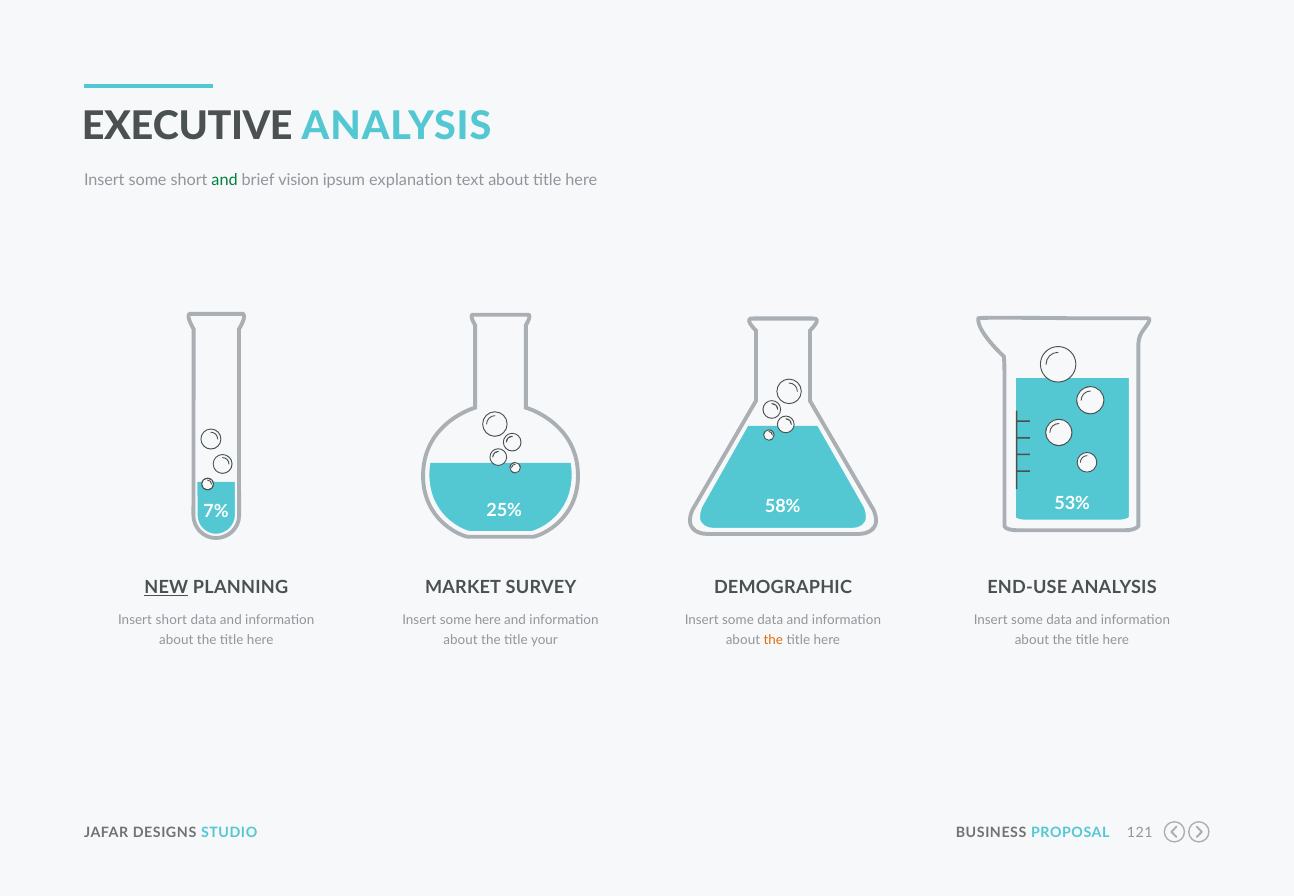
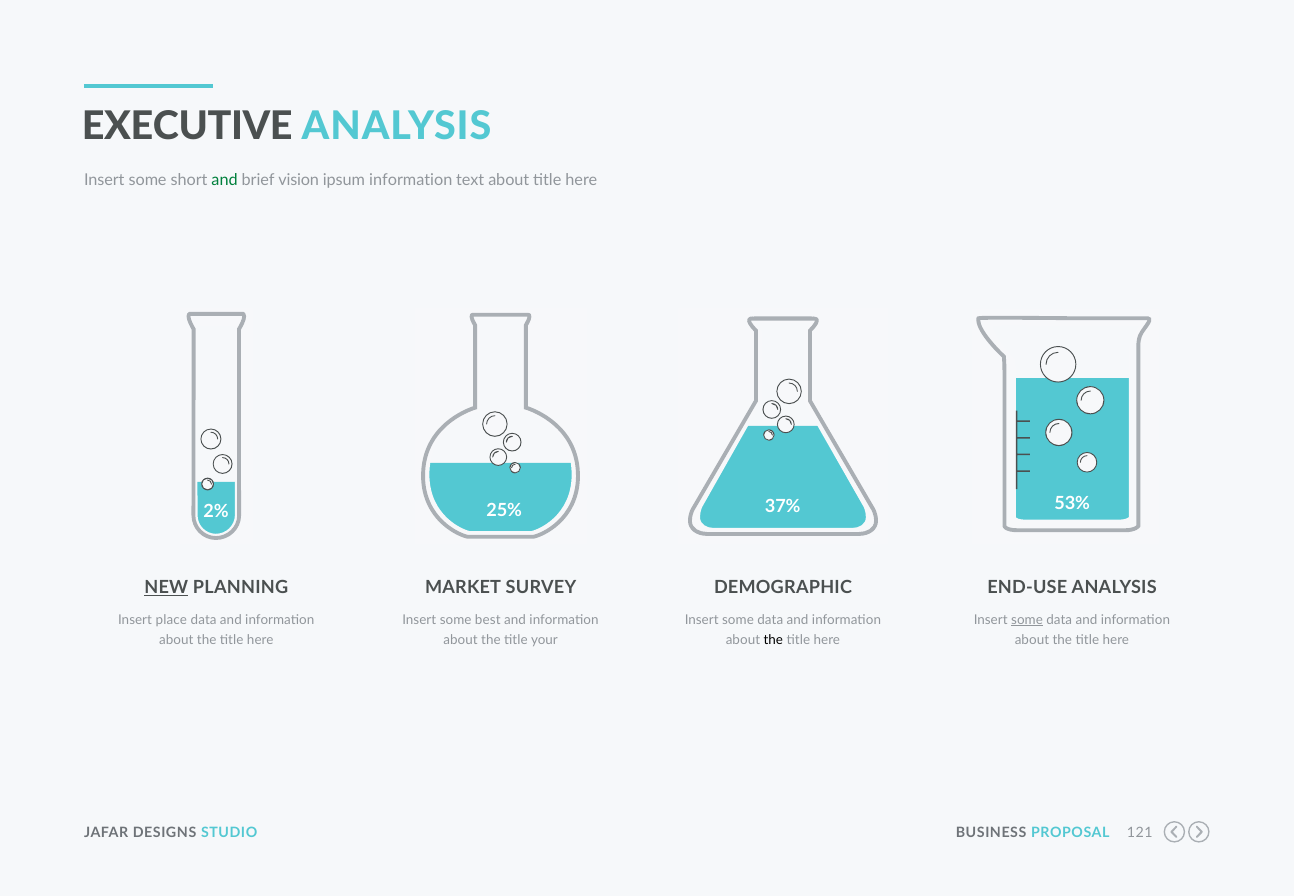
ipsum explanation: explanation -> information
58%: 58% -> 37%
7%: 7% -> 2%
Insert short: short -> place
some here: here -> best
some at (1027, 619) underline: none -> present
the at (773, 640) colour: orange -> black
